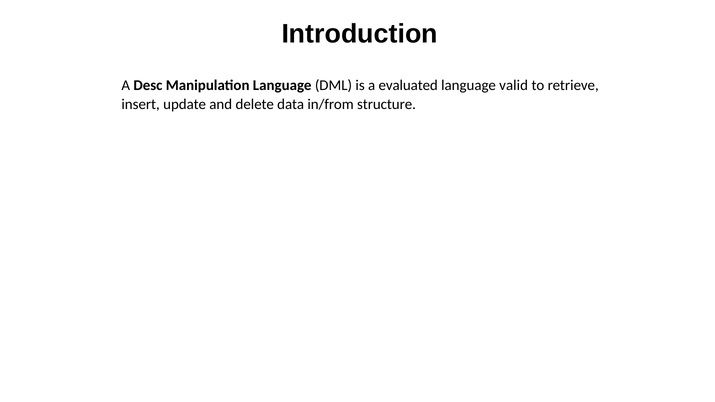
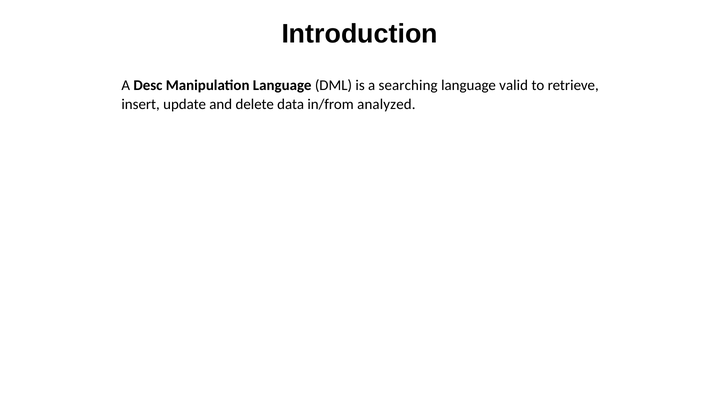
evaluated: evaluated -> searching
structure: structure -> analyzed
